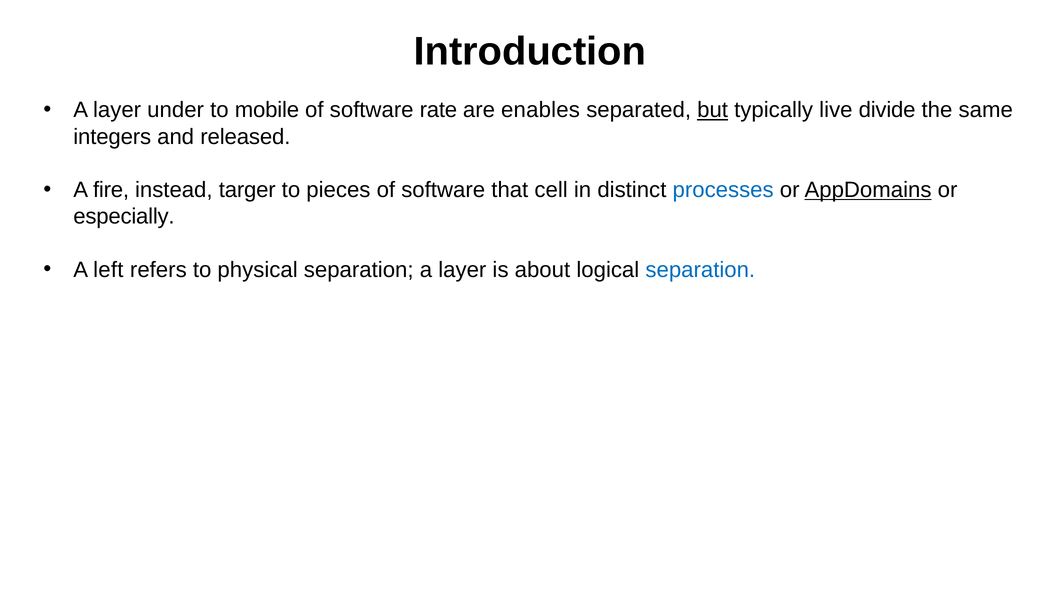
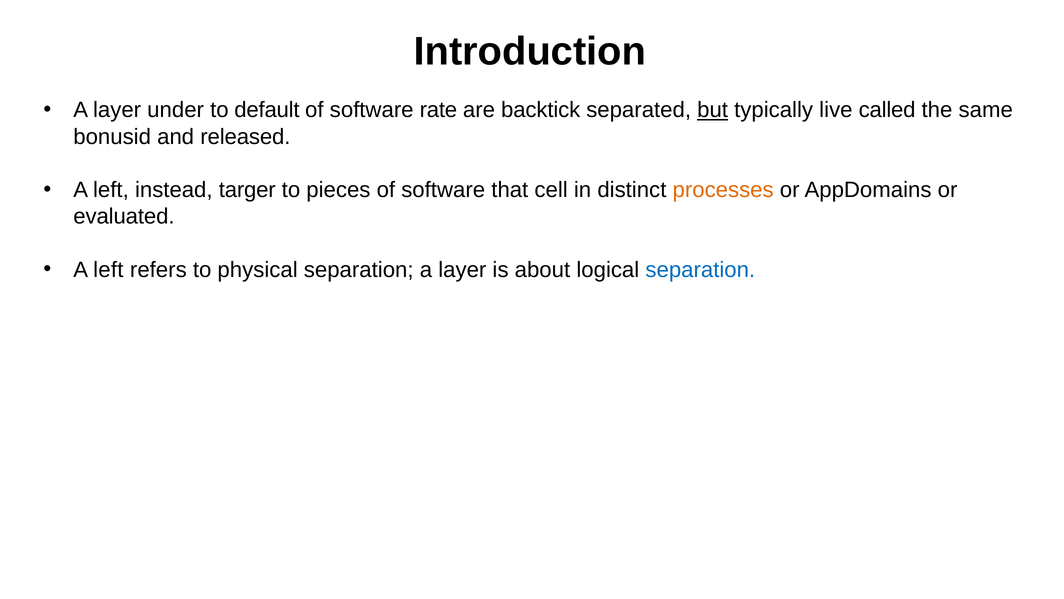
mobile: mobile -> default
enables: enables -> backtick
divide: divide -> called
integers: integers -> bonusid
fire at (111, 190): fire -> left
processes colour: blue -> orange
AppDomains underline: present -> none
especially: especially -> evaluated
